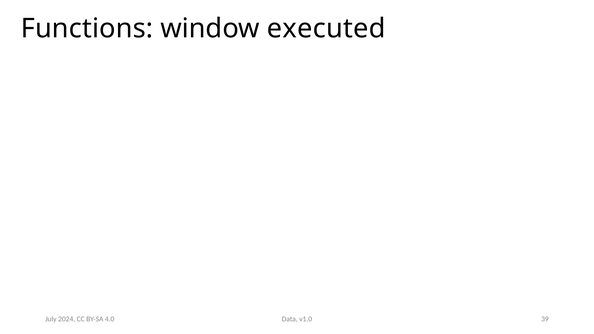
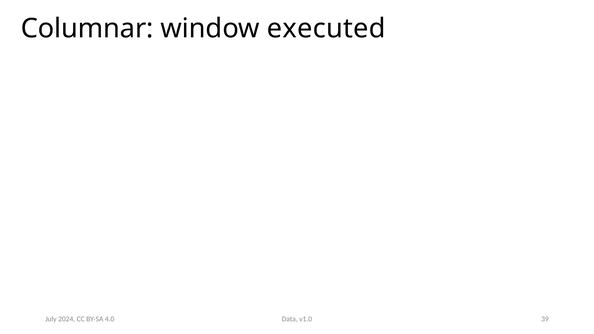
Functions: Functions -> Columnar
